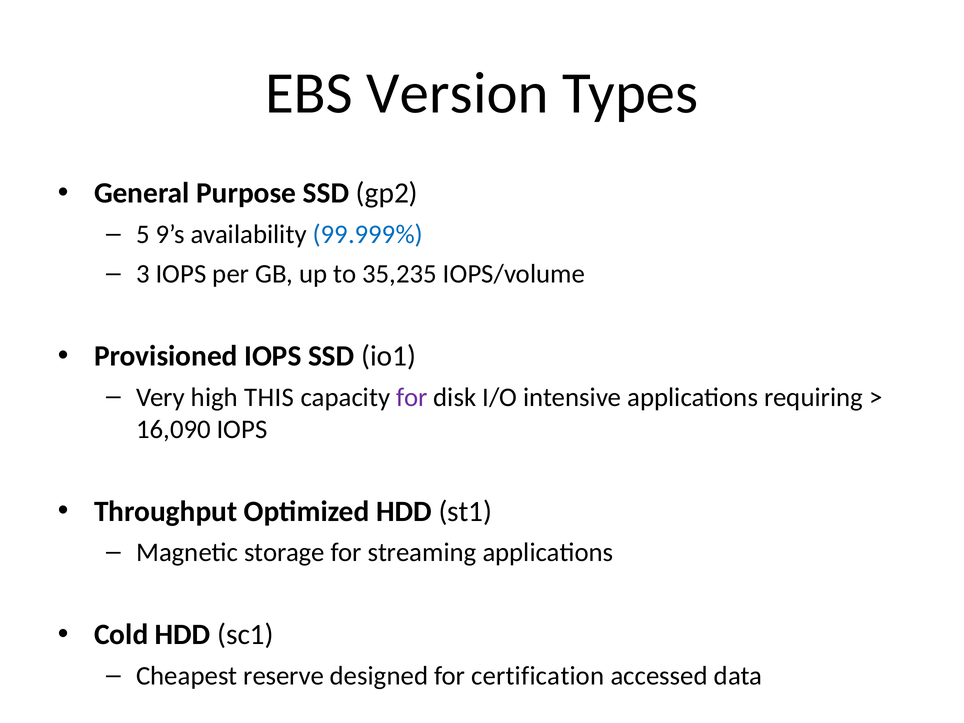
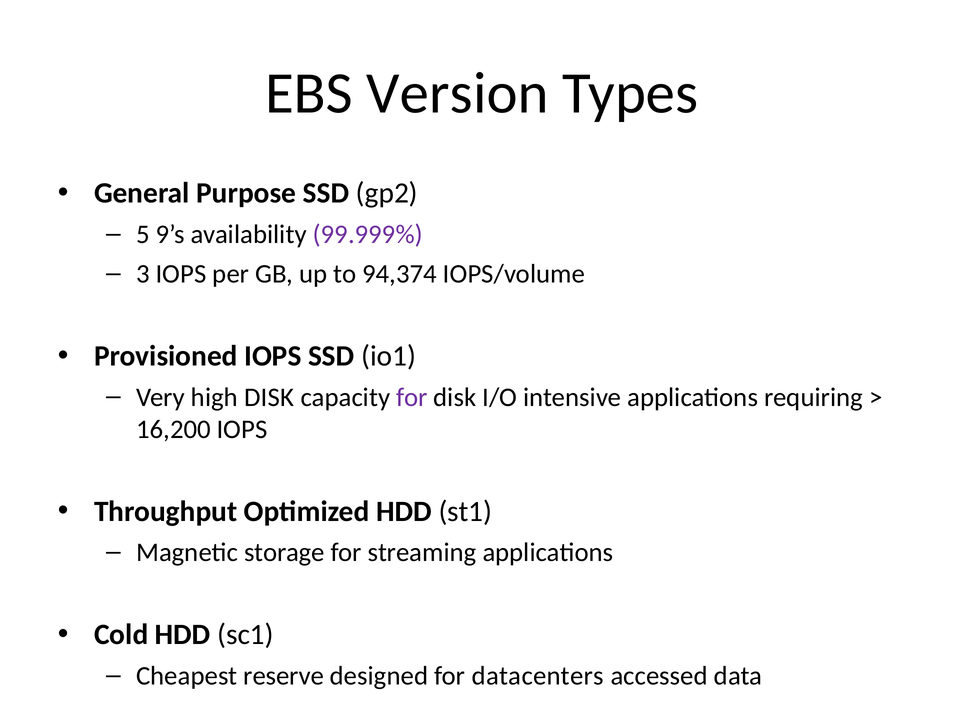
99.999% colour: blue -> purple
35,235: 35,235 -> 94,374
high THIS: THIS -> DISK
16,090: 16,090 -> 16,200
certification: certification -> datacenters
